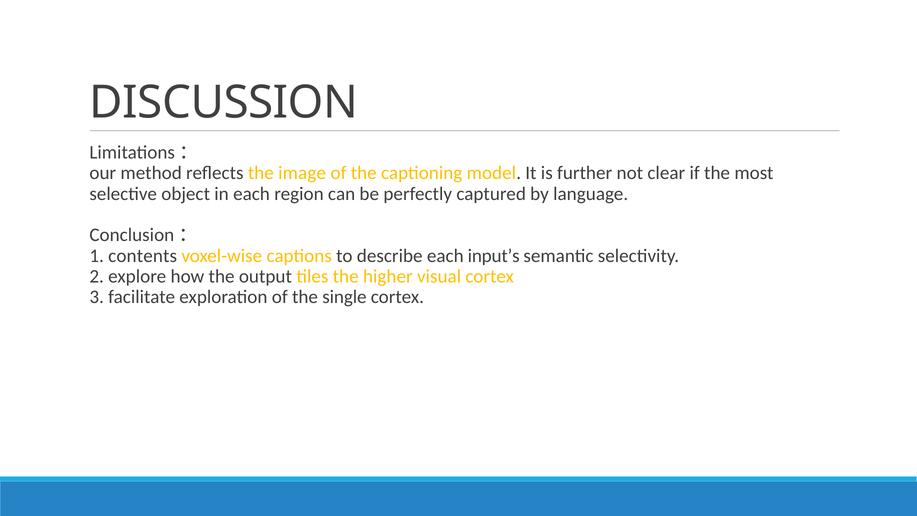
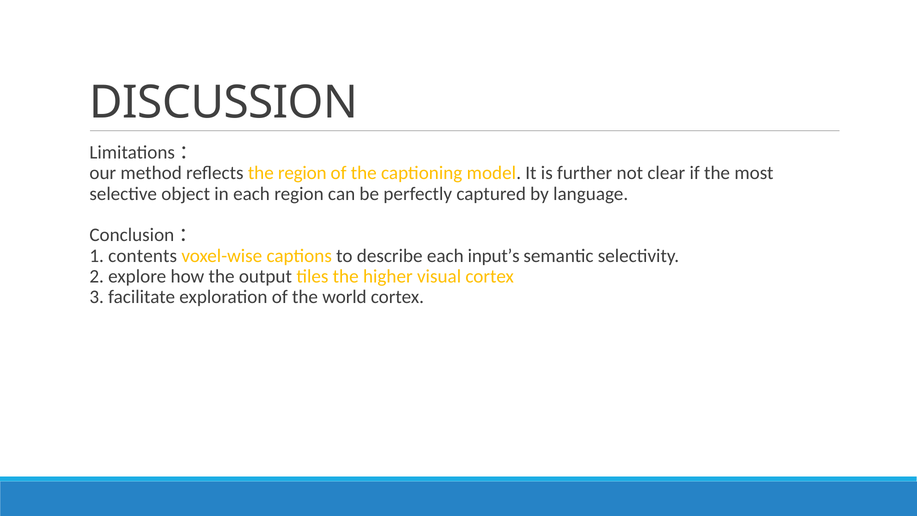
the image: image -> region
single: single -> world
